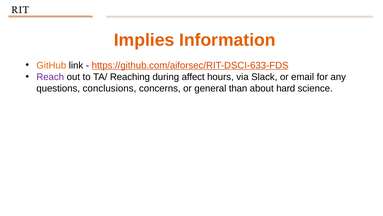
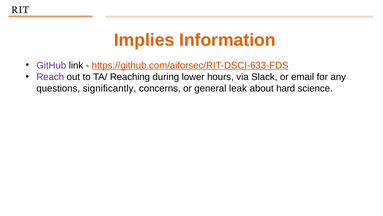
GitHub colour: orange -> purple
affect: affect -> lower
conclusions: conclusions -> significantly
than: than -> leak
